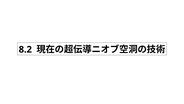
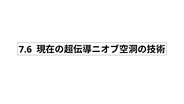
8.2: 8.2 -> 7.6
